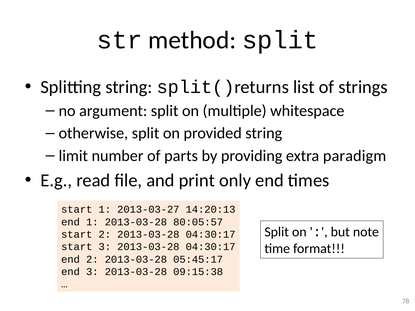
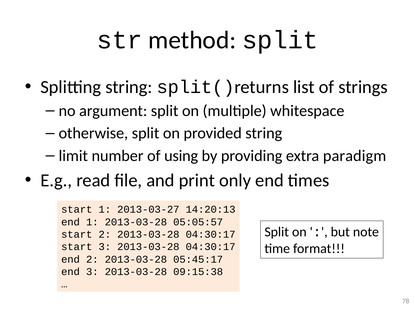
parts: parts -> using
80:05:57: 80:05:57 -> 05:05:57
